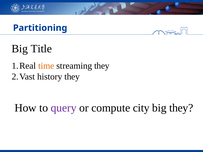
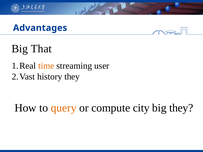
Partitioning: Partitioning -> Advantages
Title: Title -> That
streaming they: they -> user
query colour: purple -> orange
